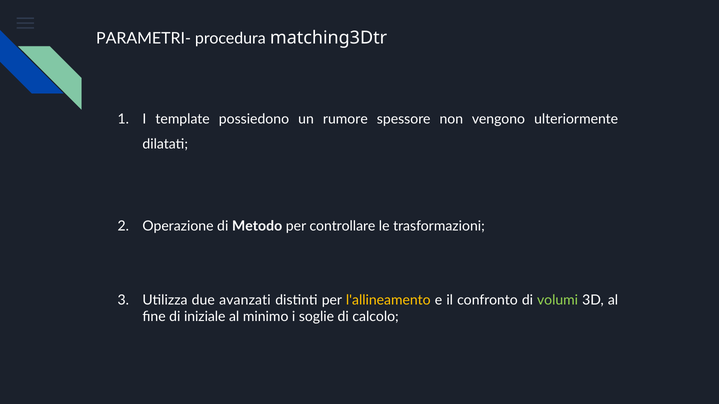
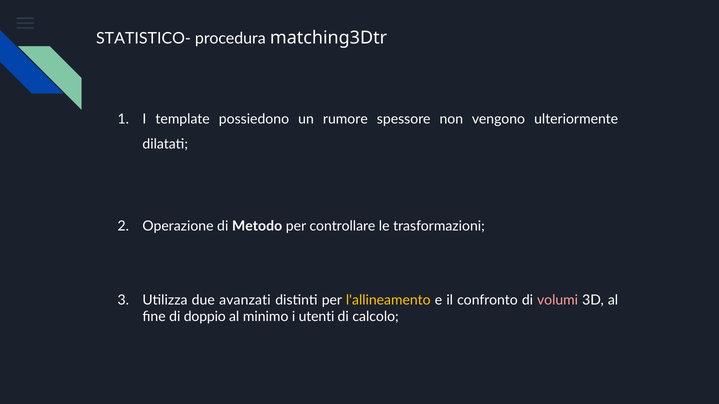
PARAMETRI-: PARAMETRI- -> STATISTICO-
volumi colour: light green -> pink
iniziale: iniziale -> doppio
soglie: soglie -> utenti
